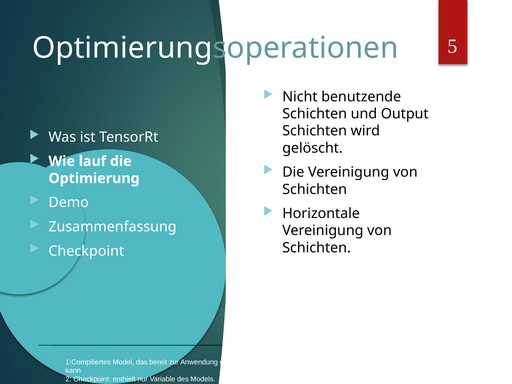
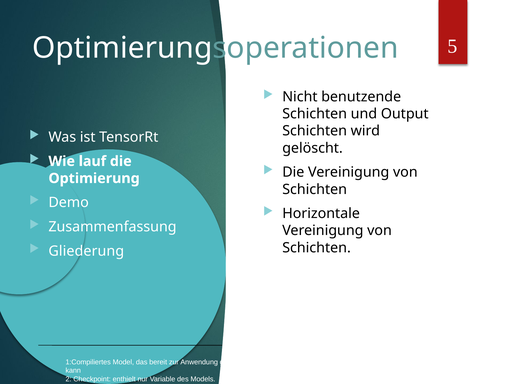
Checkpoint at (86, 251): Checkpoint -> Gliederung
